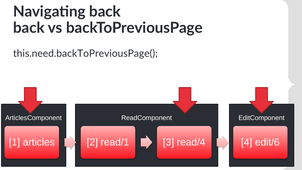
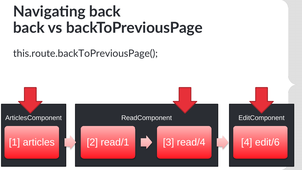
this.need.backToPreviousPage(: this.need.backToPreviousPage( -> this.route.backToPreviousPage(
